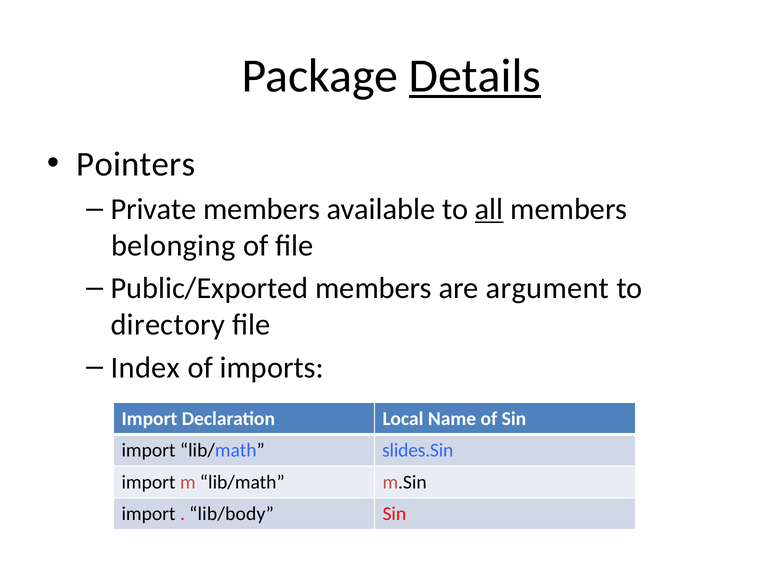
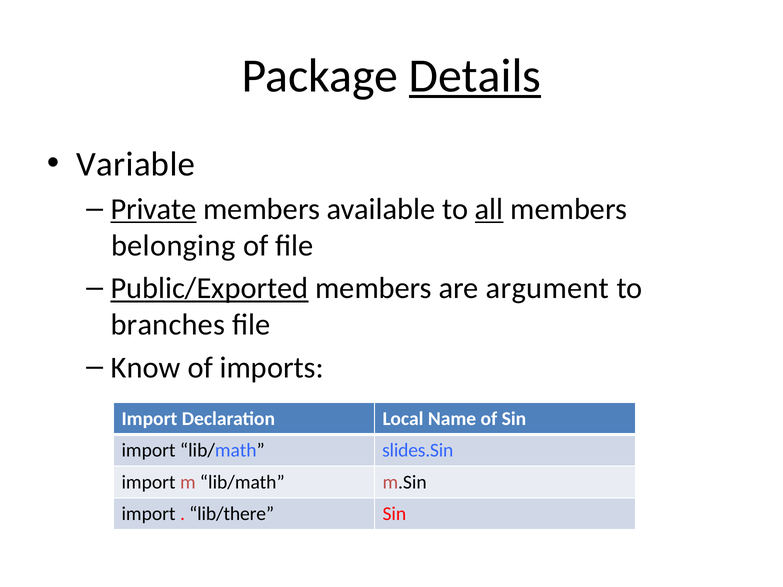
Pointers: Pointers -> Variable
Private underline: none -> present
Public/Exported underline: none -> present
directory: directory -> branches
Index: Index -> Know
lib/body: lib/body -> lib/there
